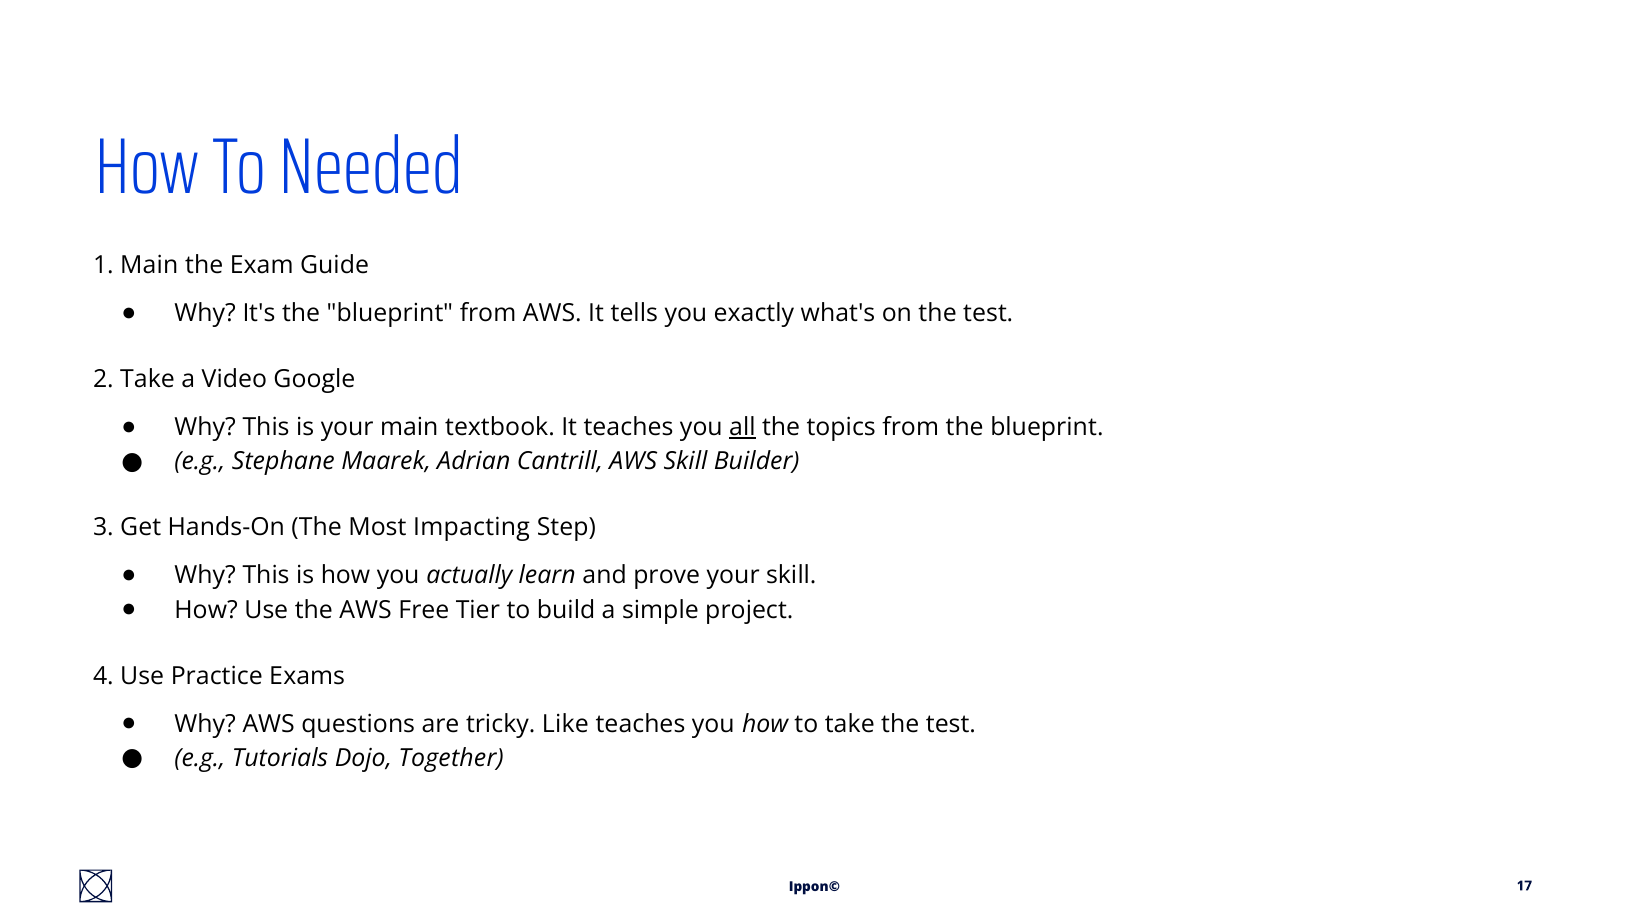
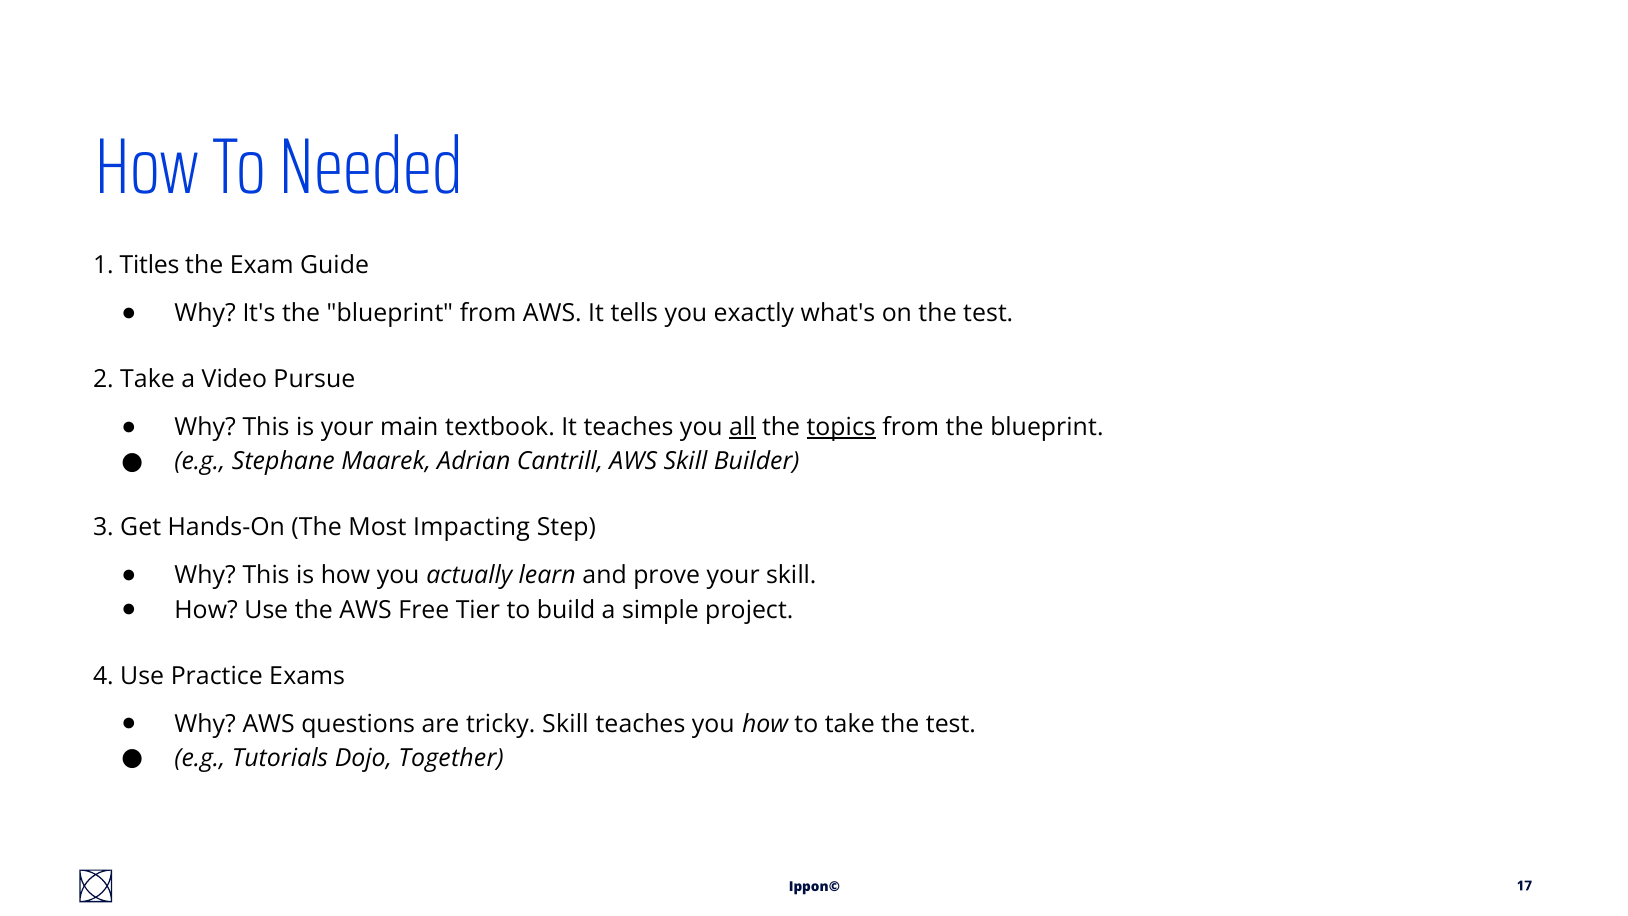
1 Main: Main -> Titles
Google: Google -> Pursue
topics underline: none -> present
tricky Like: Like -> Skill
